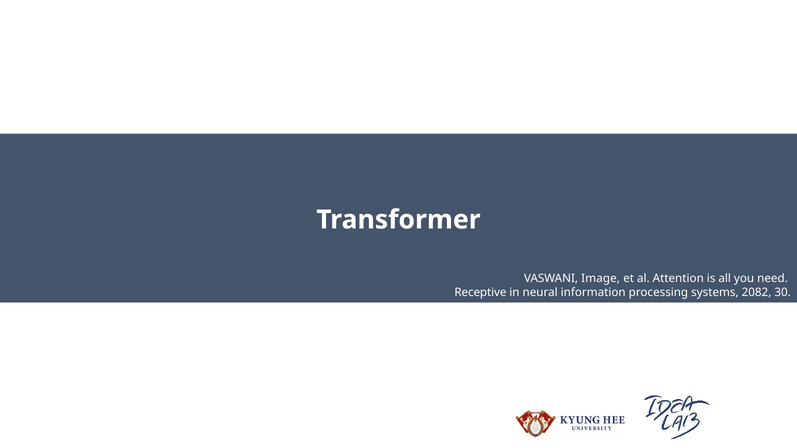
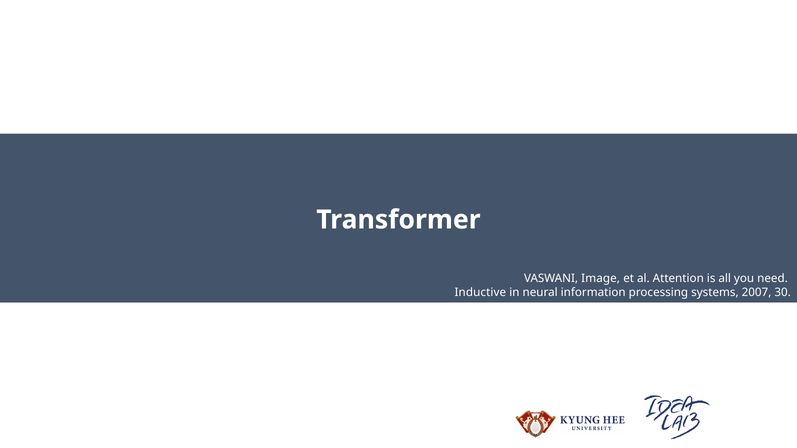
Receptive: Receptive -> Inductive
2082: 2082 -> 2007
